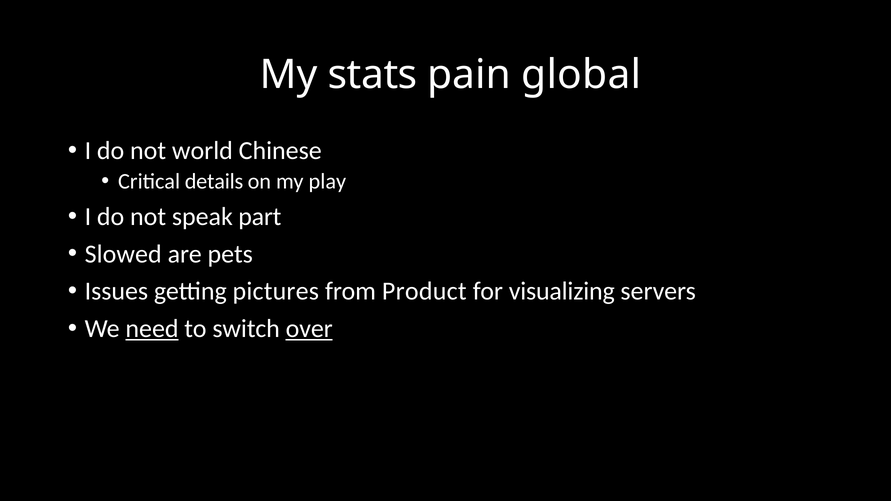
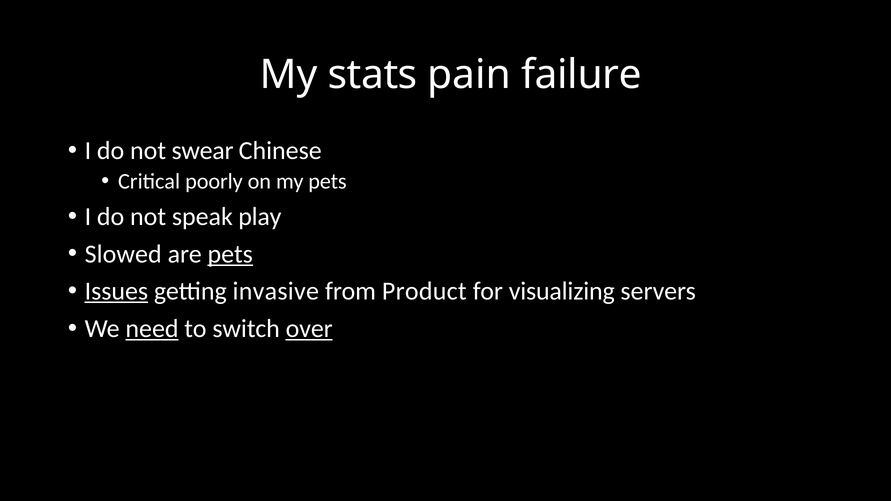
global: global -> failure
world: world -> swear
details: details -> poorly
my play: play -> pets
part: part -> play
pets at (230, 254) underline: none -> present
Issues underline: none -> present
pictures: pictures -> invasive
